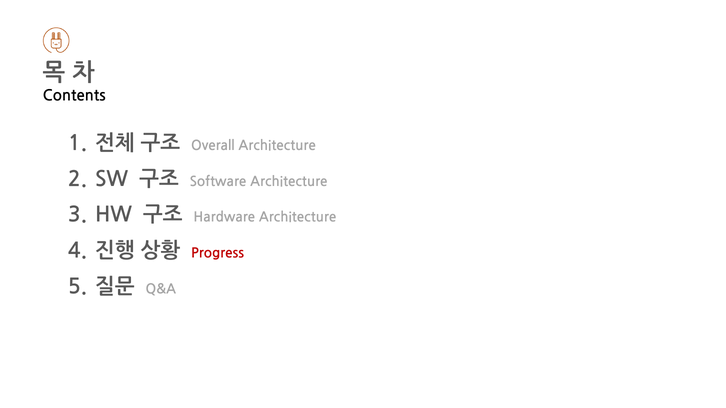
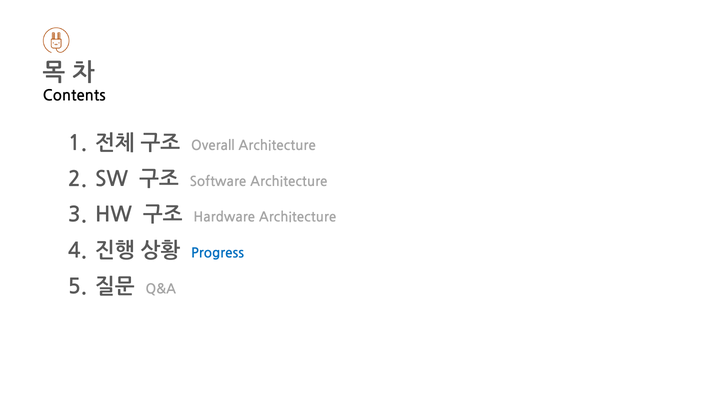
Progress colour: red -> blue
